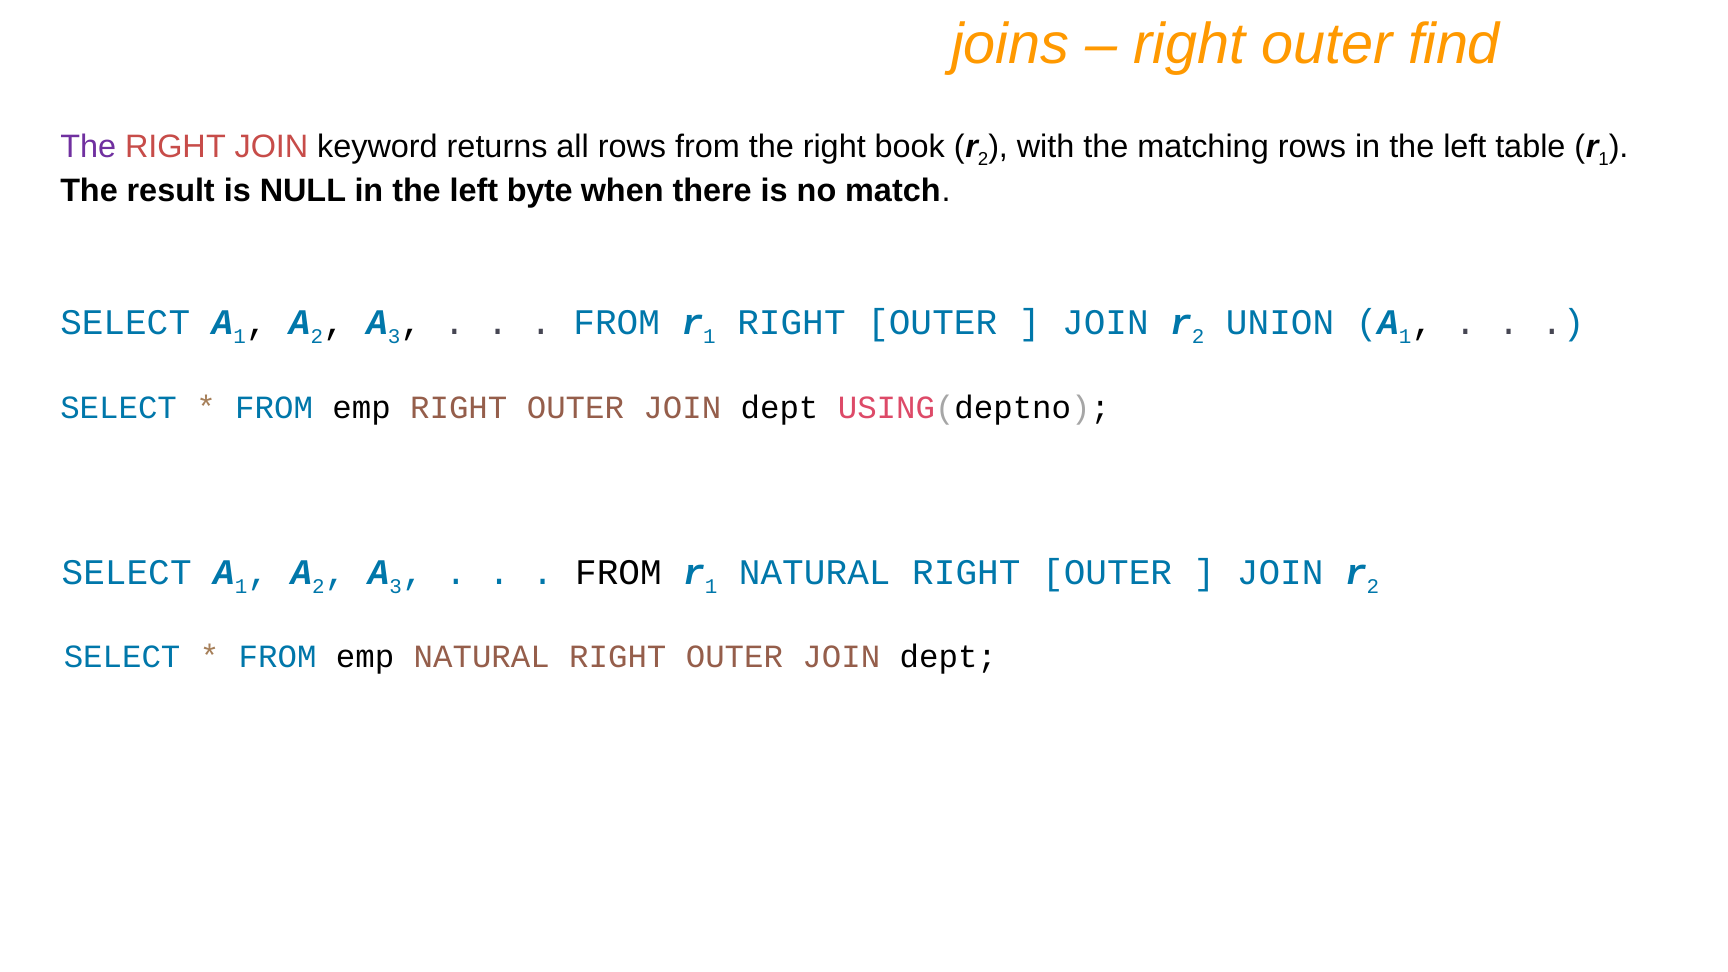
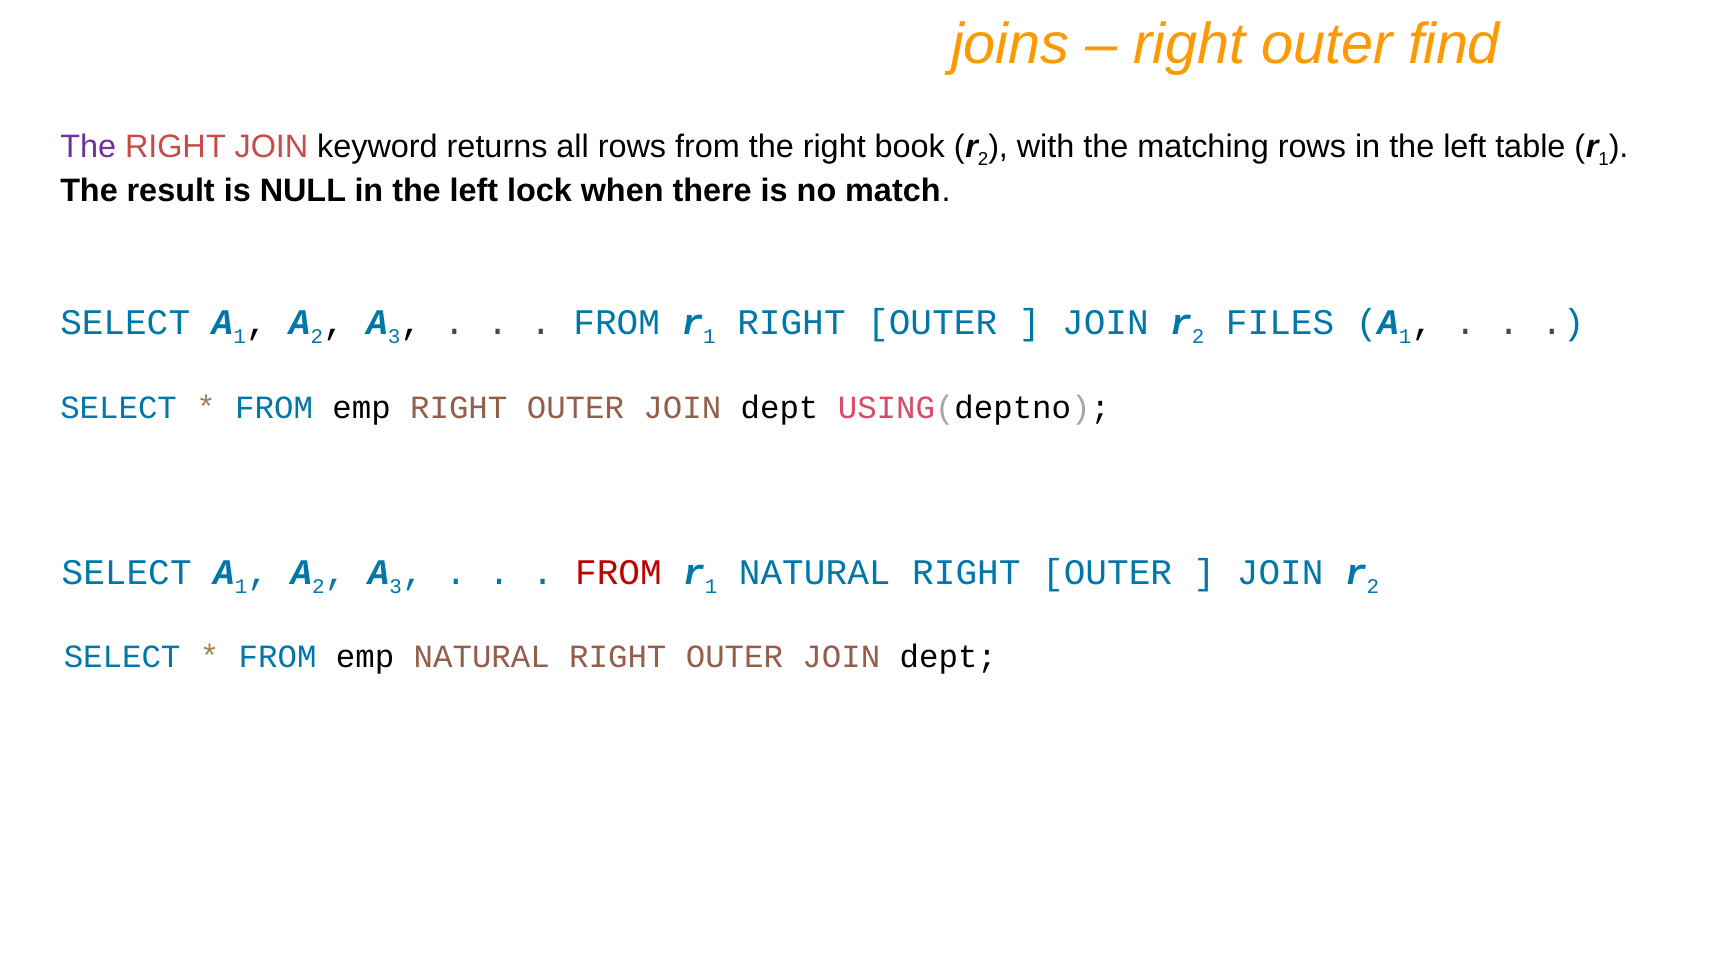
byte: byte -> lock
UNION: UNION -> FILES
FROM at (618, 572) colour: black -> red
